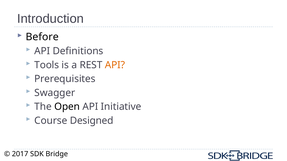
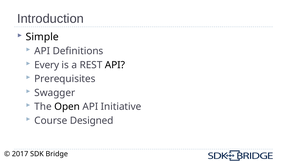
Before: Before -> Simple
Tools: Tools -> Every
API at (115, 65) colour: orange -> black
